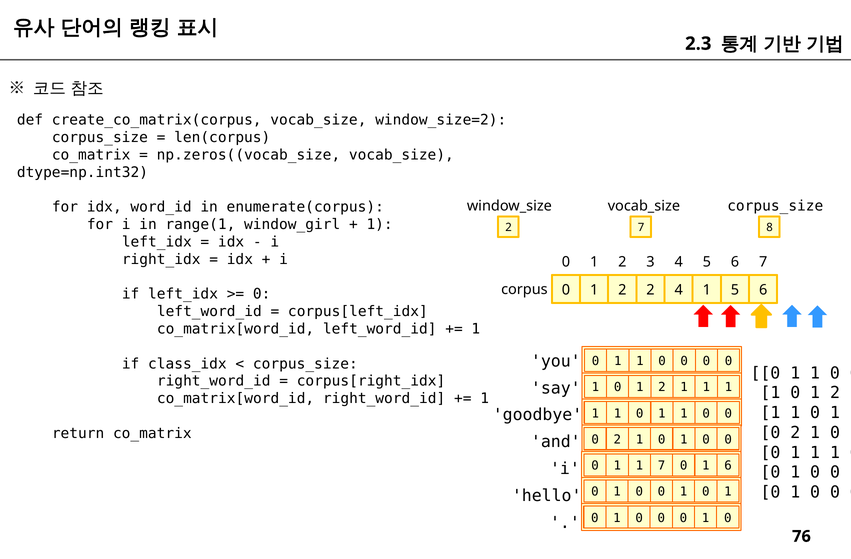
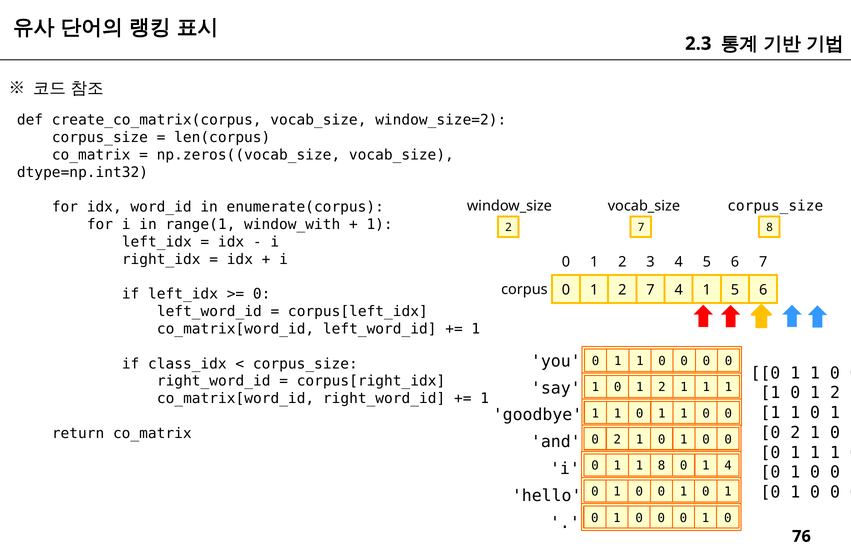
window_girl: window_girl -> window_with
2 2: 2 -> 7
1 7: 7 -> 8
1 6: 6 -> 4
